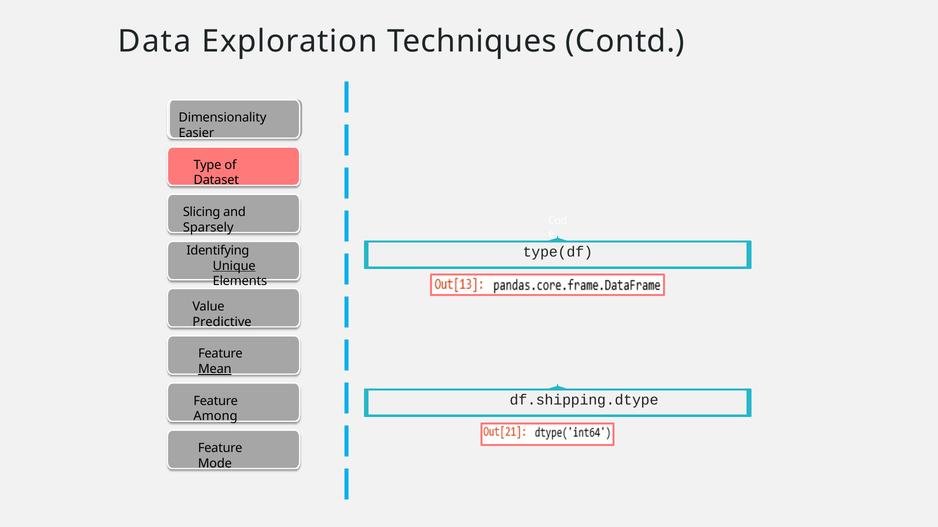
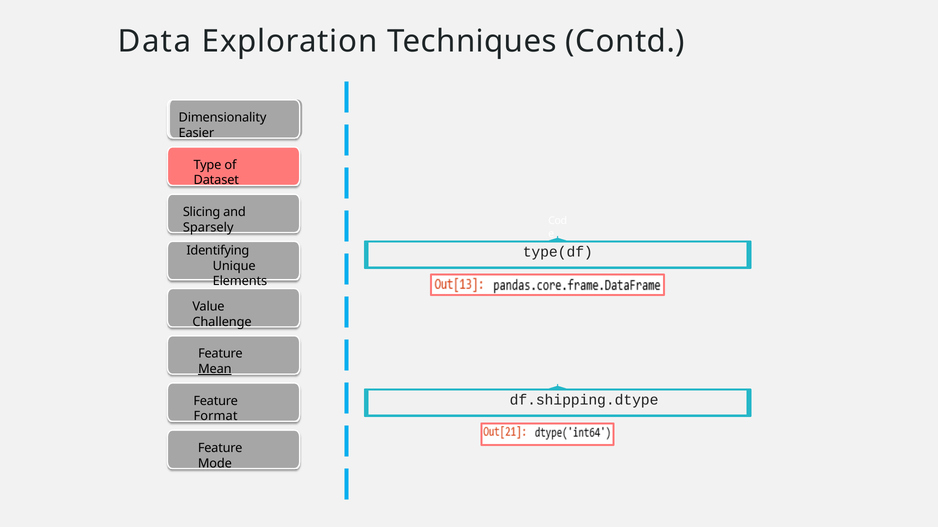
Unique underline: present -> none
Predictive: Predictive -> Challenge
Among: Among -> Format
